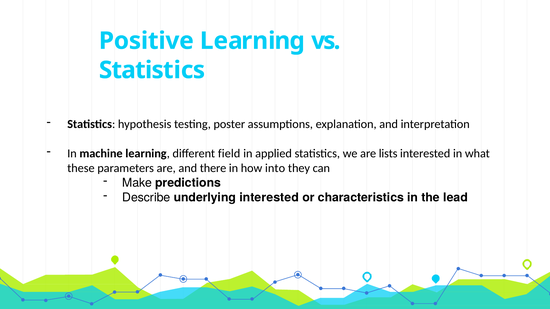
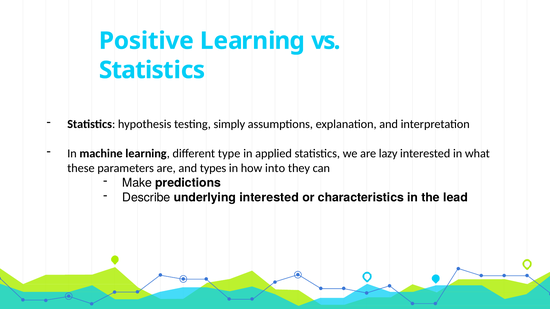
poster: poster -> simply
field: field -> type
lists: lists -> lazy
there: there -> types
